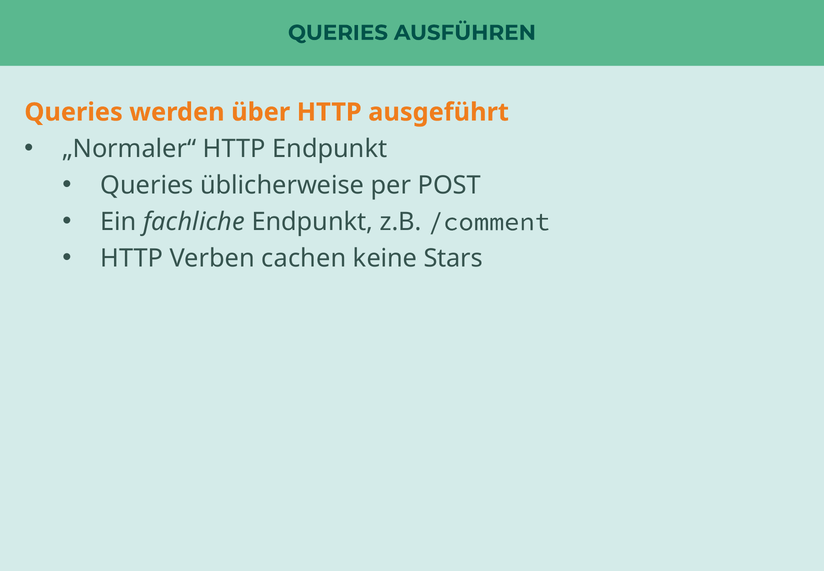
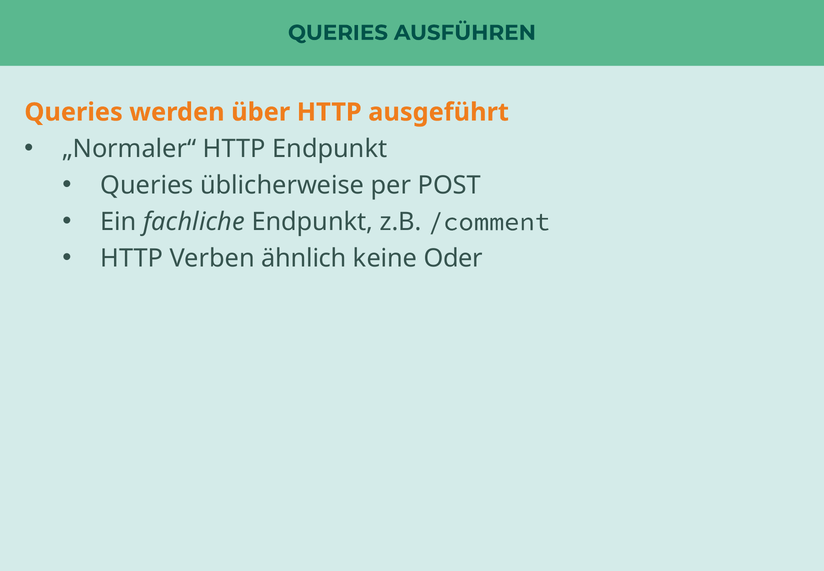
cachen: cachen -> ähnlich
Stars: Stars -> Oder
